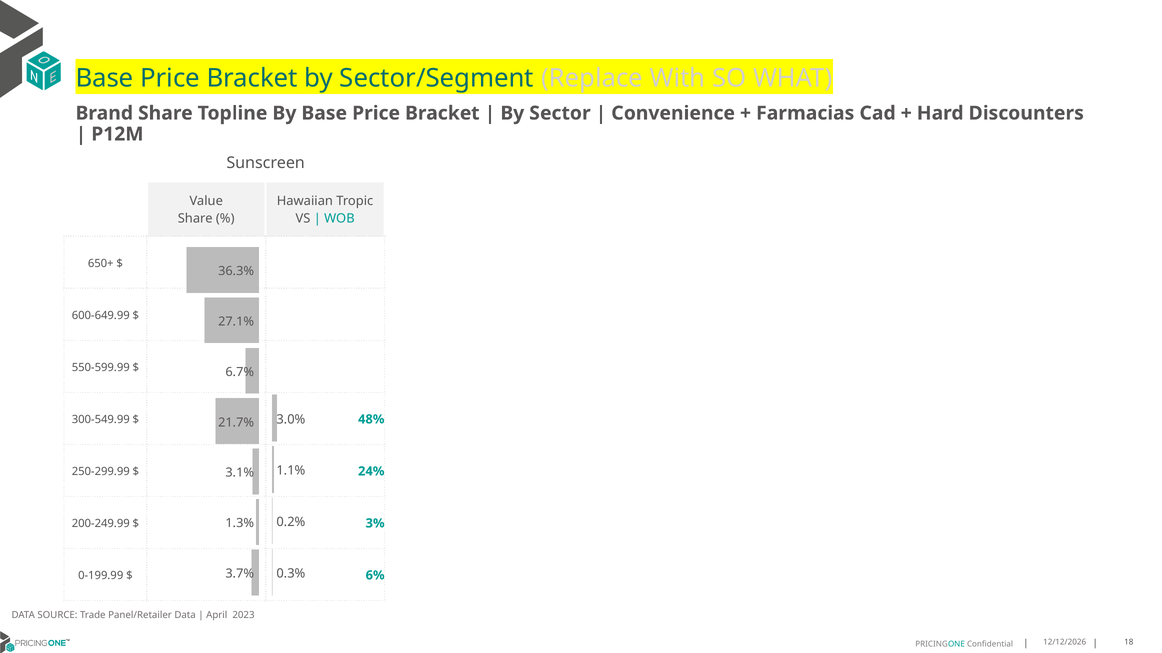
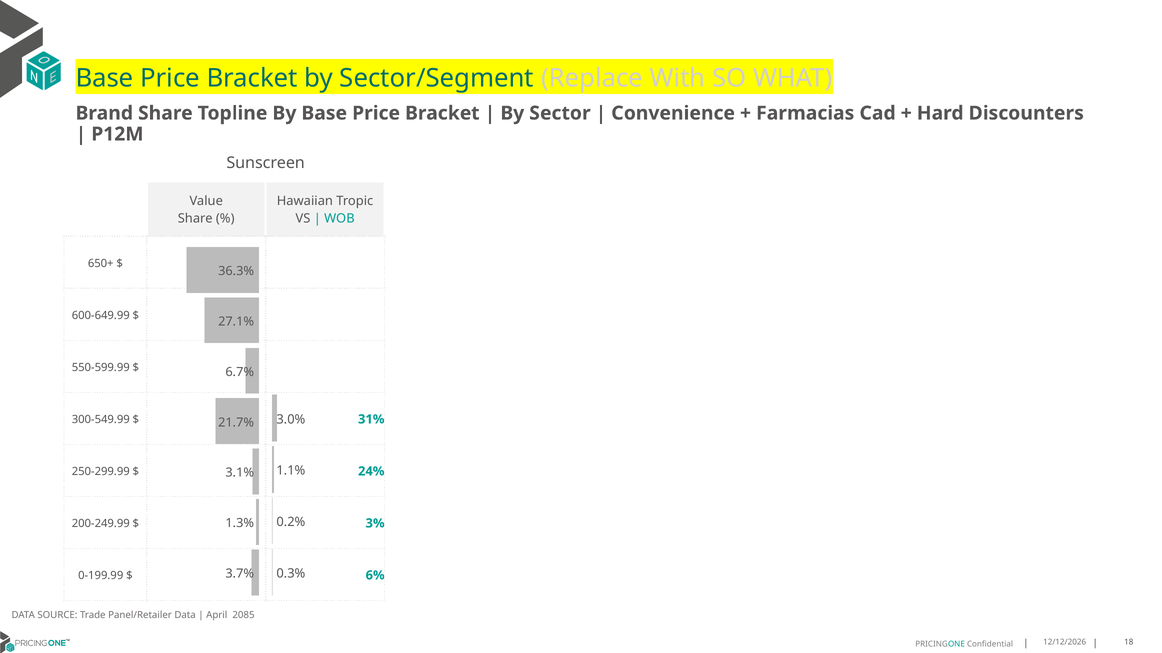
48%: 48% -> 31%
2023: 2023 -> 2085
